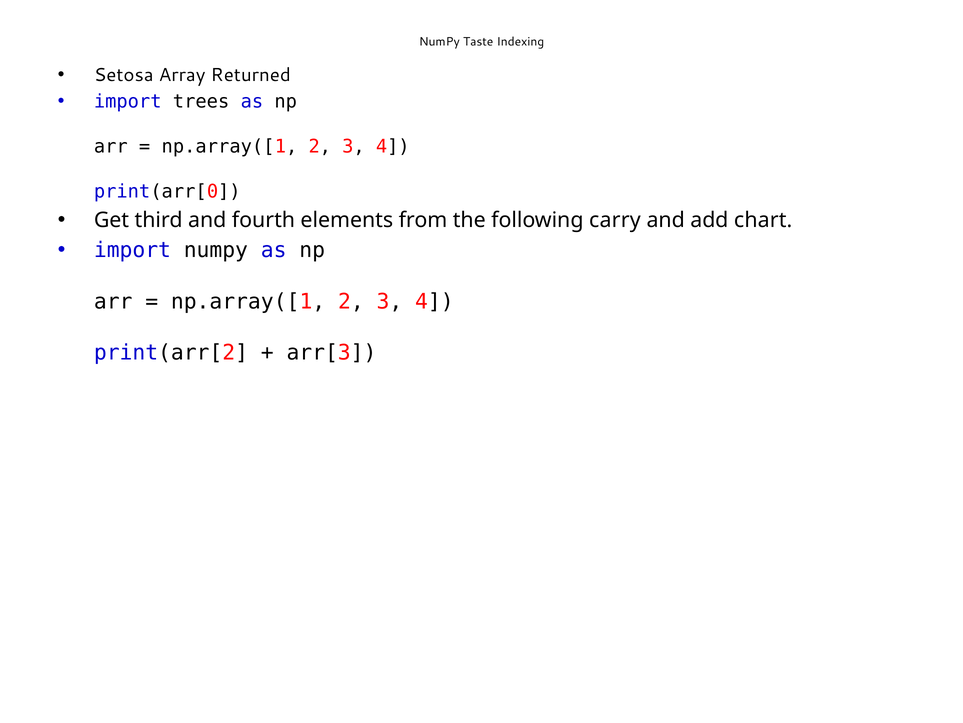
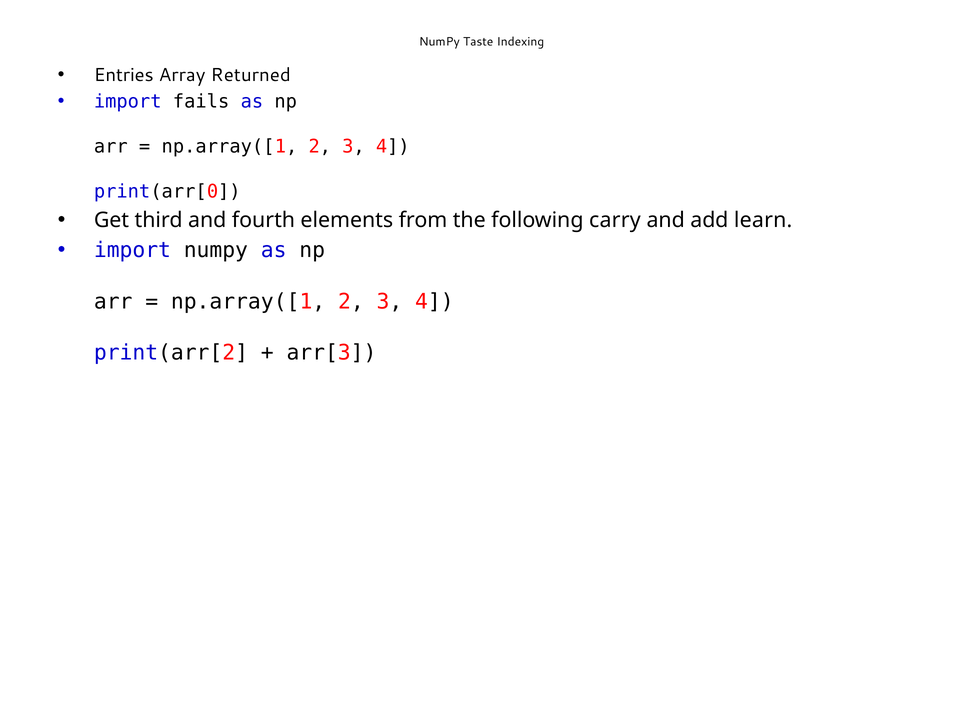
Setosa: Setosa -> Entries
trees: trees -> fails
chart: chart -> learn
